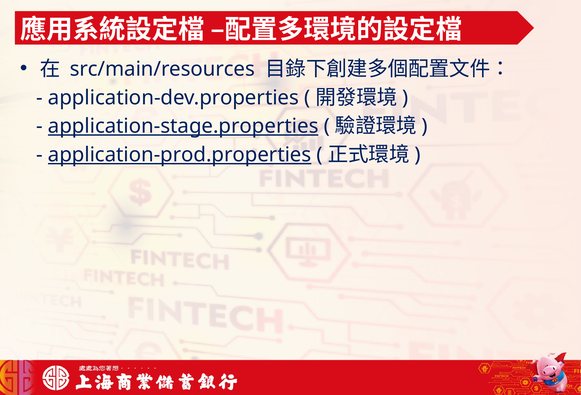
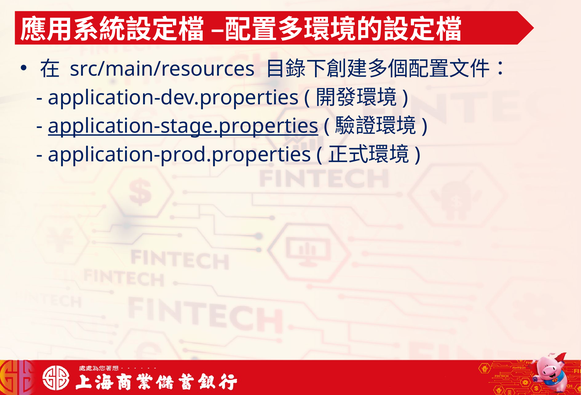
application-prod.properties underline: present -> none
